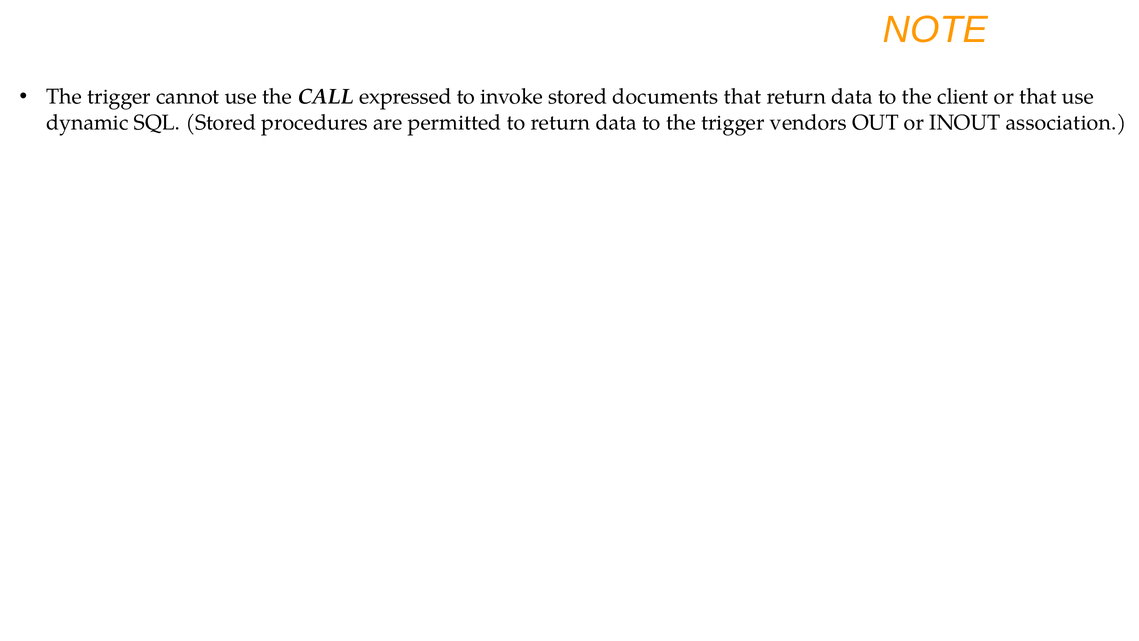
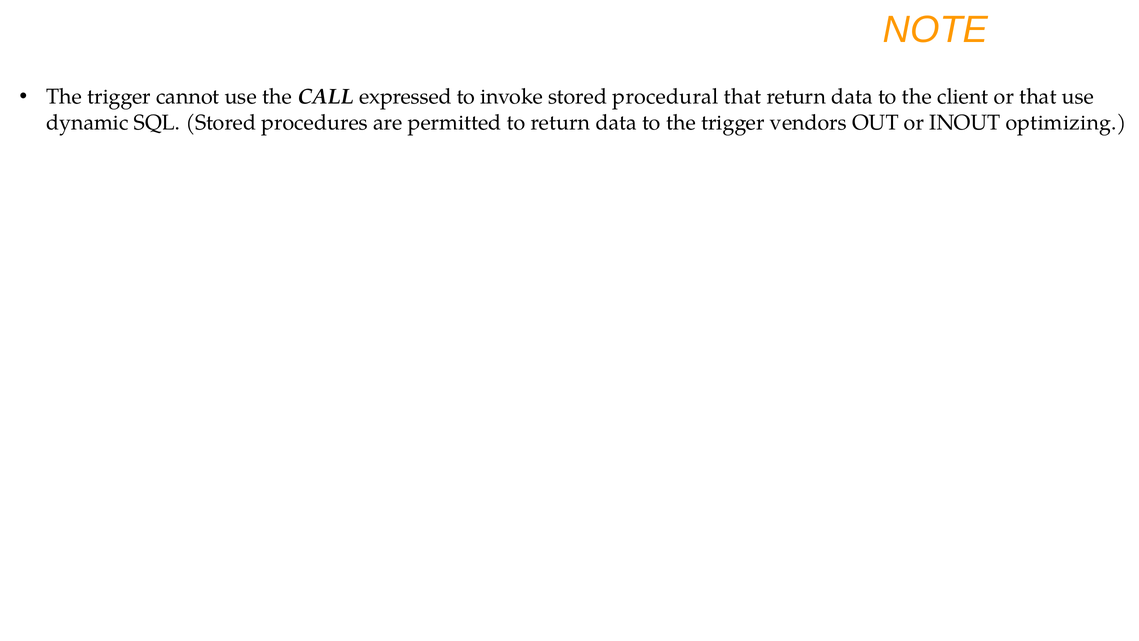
documents: documents -> procedural
association: association -> optimizing
